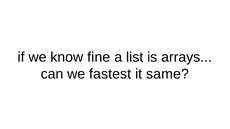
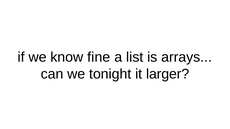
fastest: fastest -> tonight
same: same -> larger
